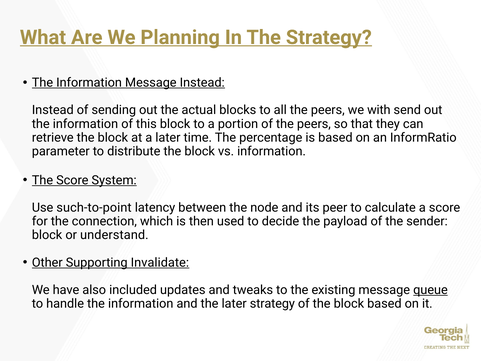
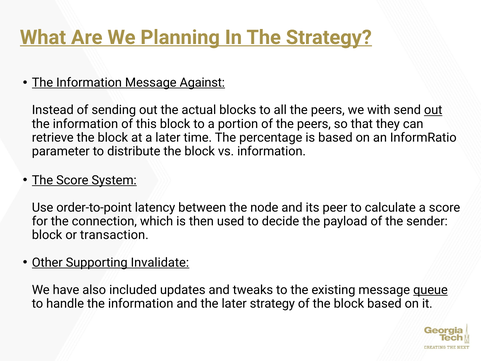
Message Instead: Instead -> Against
out at (433, 110) underline: none -> present
such-to-point: such-to-point -> order-to-point
understand: understand -> transaction
